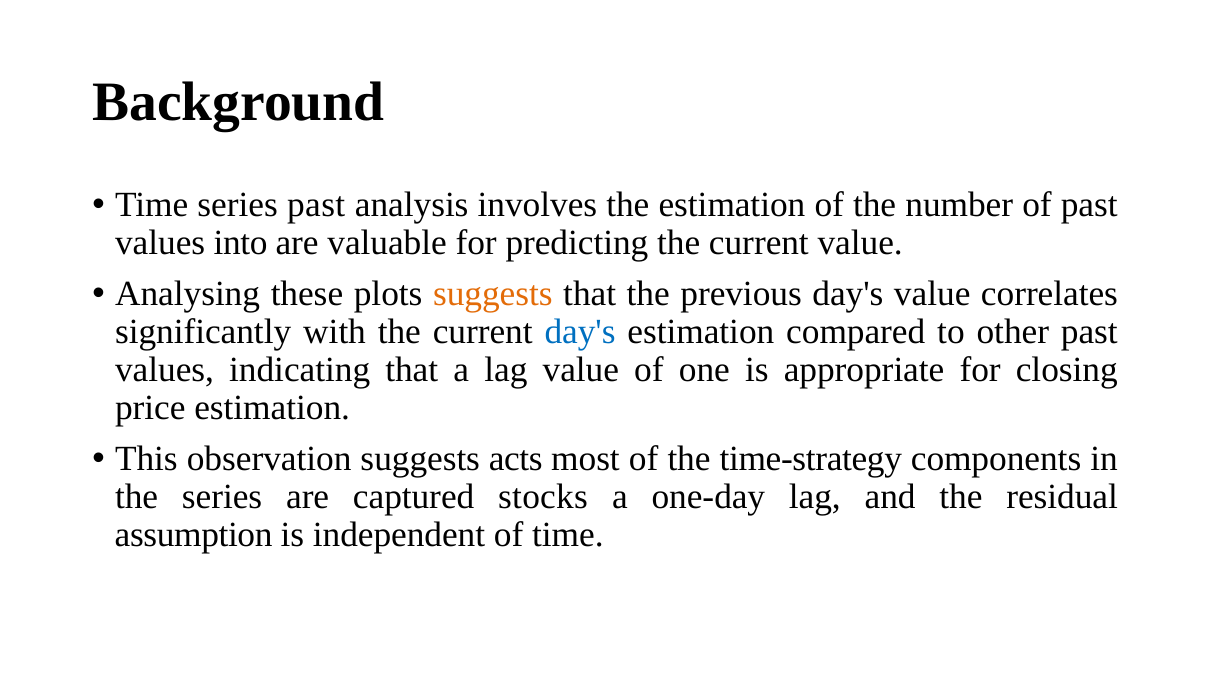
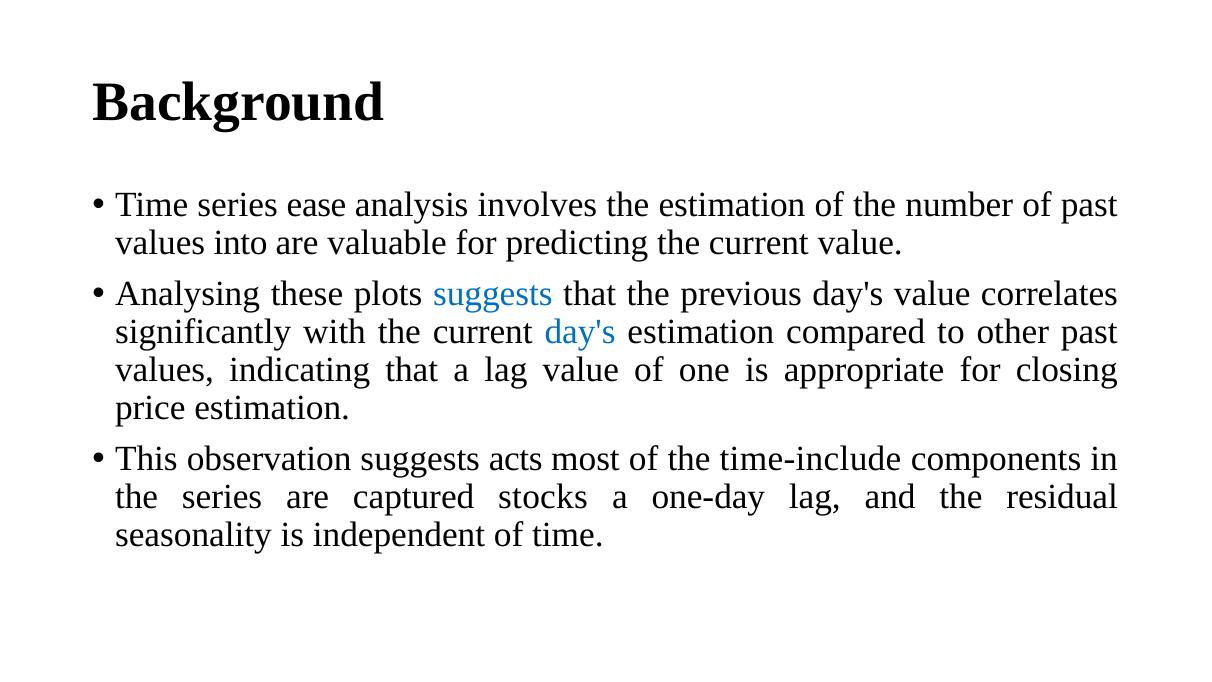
series past: past -> ease
suggests at (493, 294) colour: orange -> blue
time-strategy: time-strategy -> time-include
assumption: assumption -> seasonality
